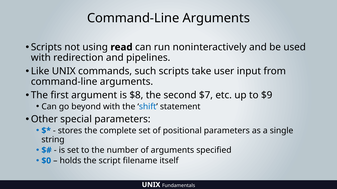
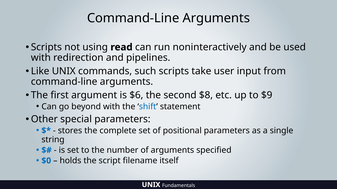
$8: $8 -> $6
$7: $7 -> $8
